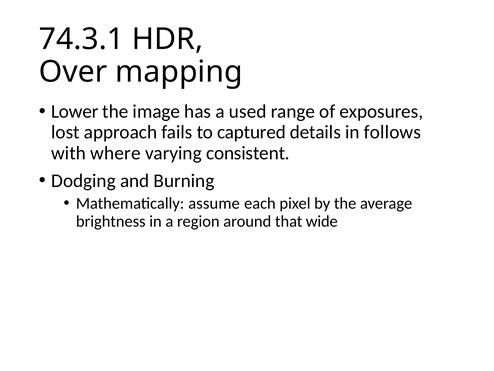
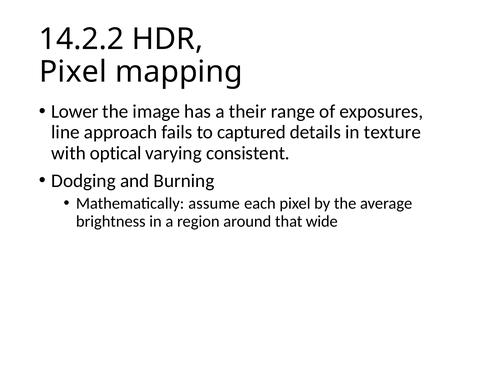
74.3.1: 74.3.1 -> 14.2.2
Over at (73, 72): Over -> Pixel
used: used -> their
lost: lost -> line
follows: follows -> texture
where: where -> optical
